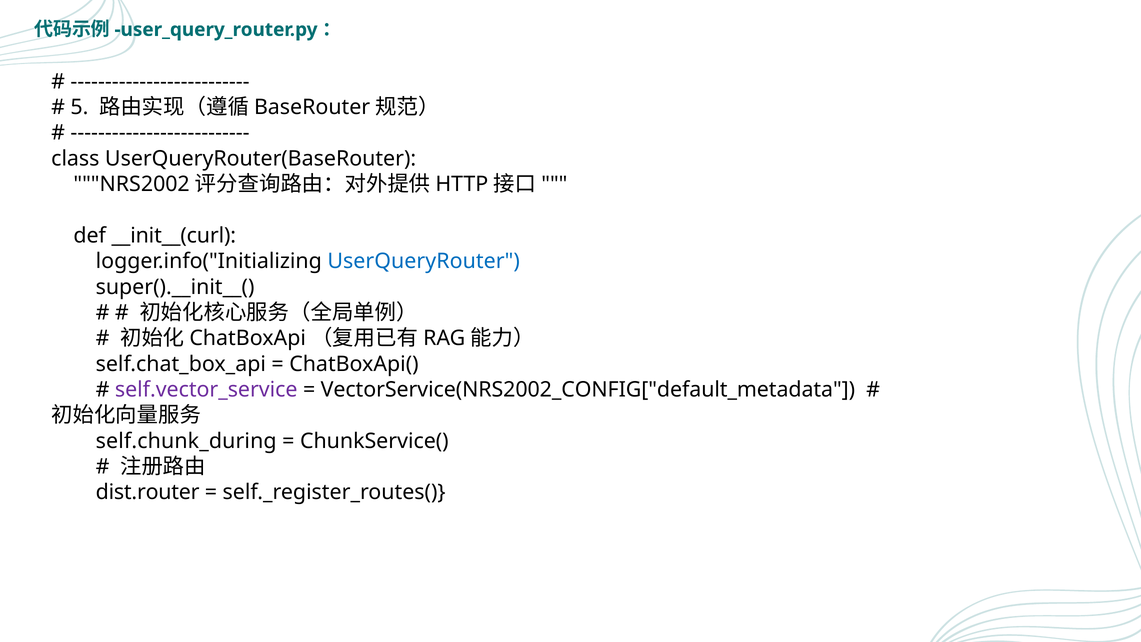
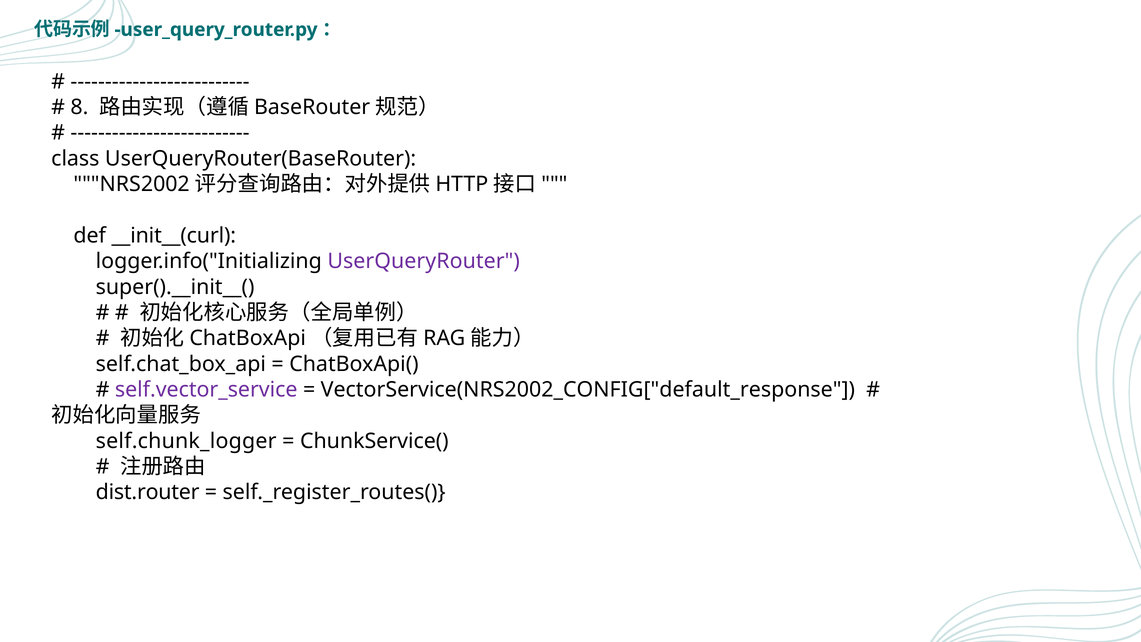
5: 5 -> 8
UserQueryRouter colour: blue -> purple
VectorService(NRS2002_CONFIG["default_metadata: VectorService(NRS2002_CONFIG["default_metadata -> VectorService(NRS2002_CONFIG["default_response
self.chunk_during: self.chunk_during -> self.chunk_logger
